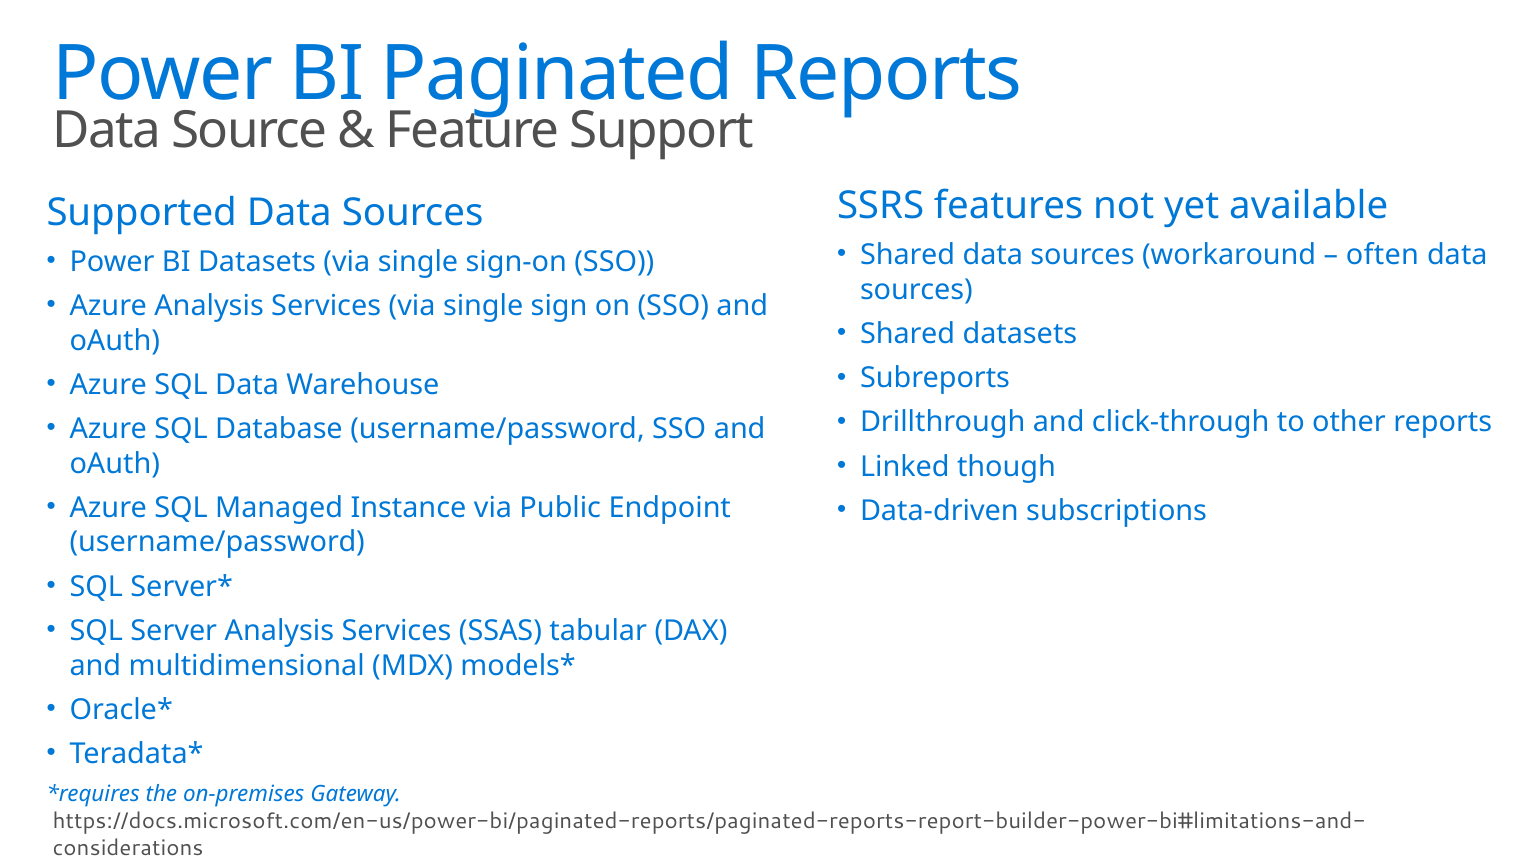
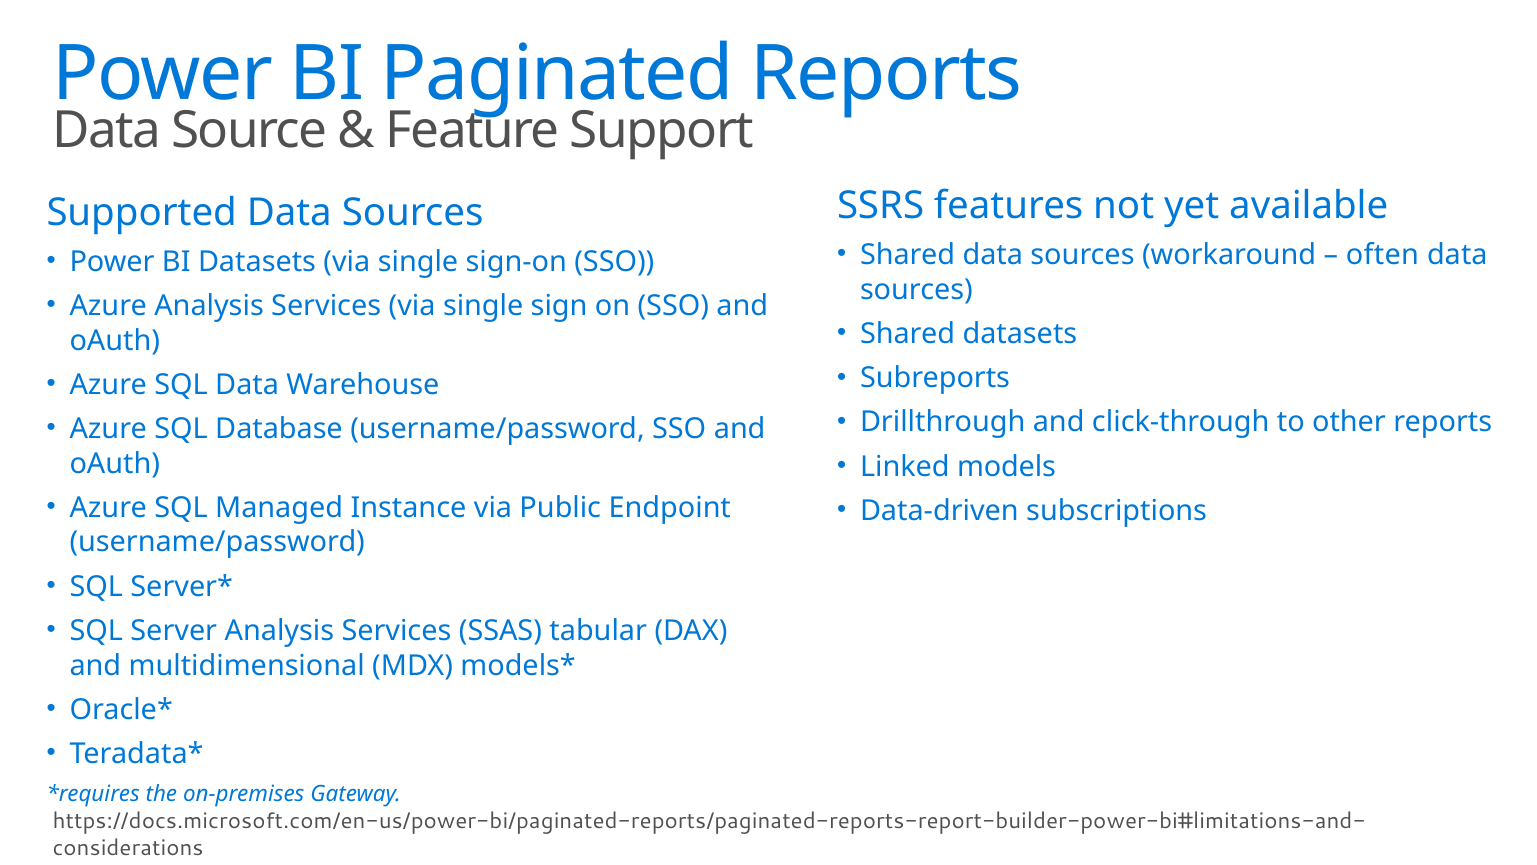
though: though -> models
